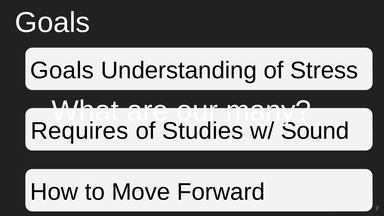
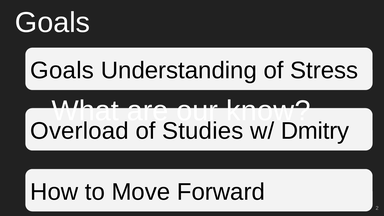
many: many -> know
Requires: Requires -> Overload
Sound: Sound -> Dmitry
